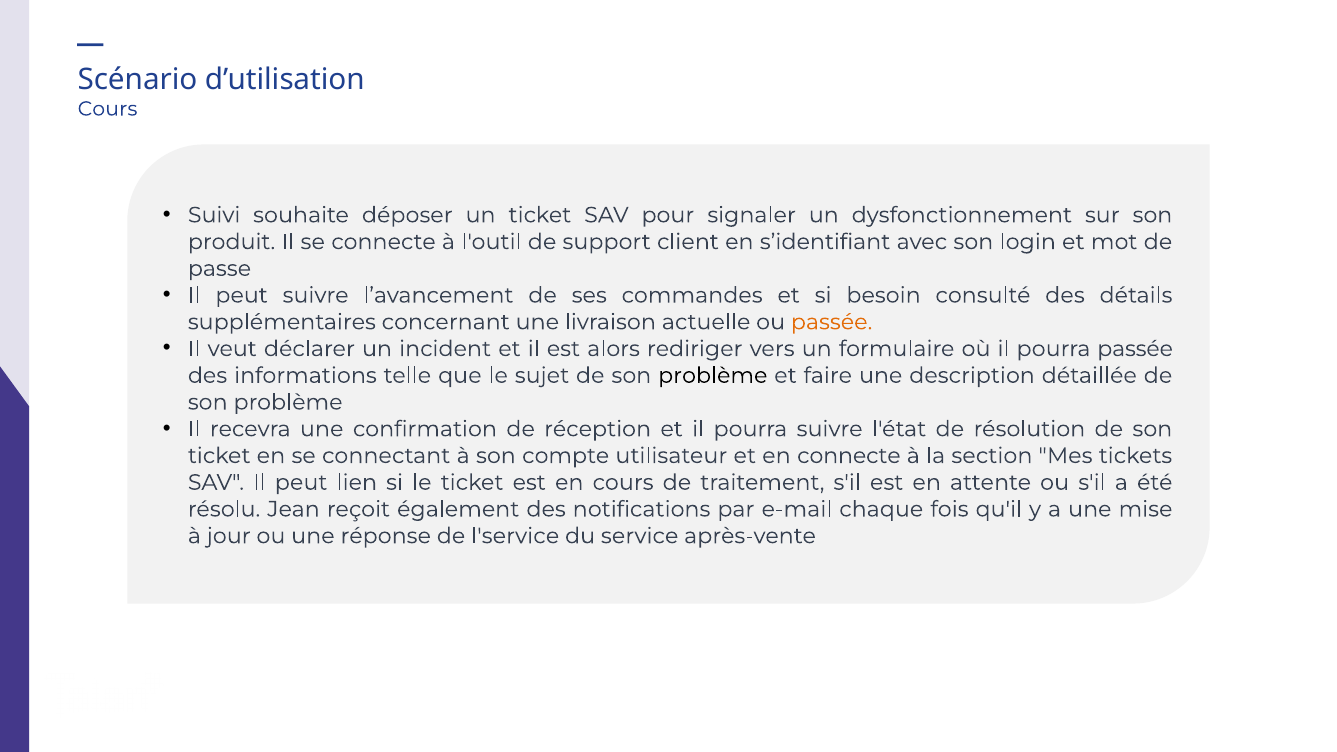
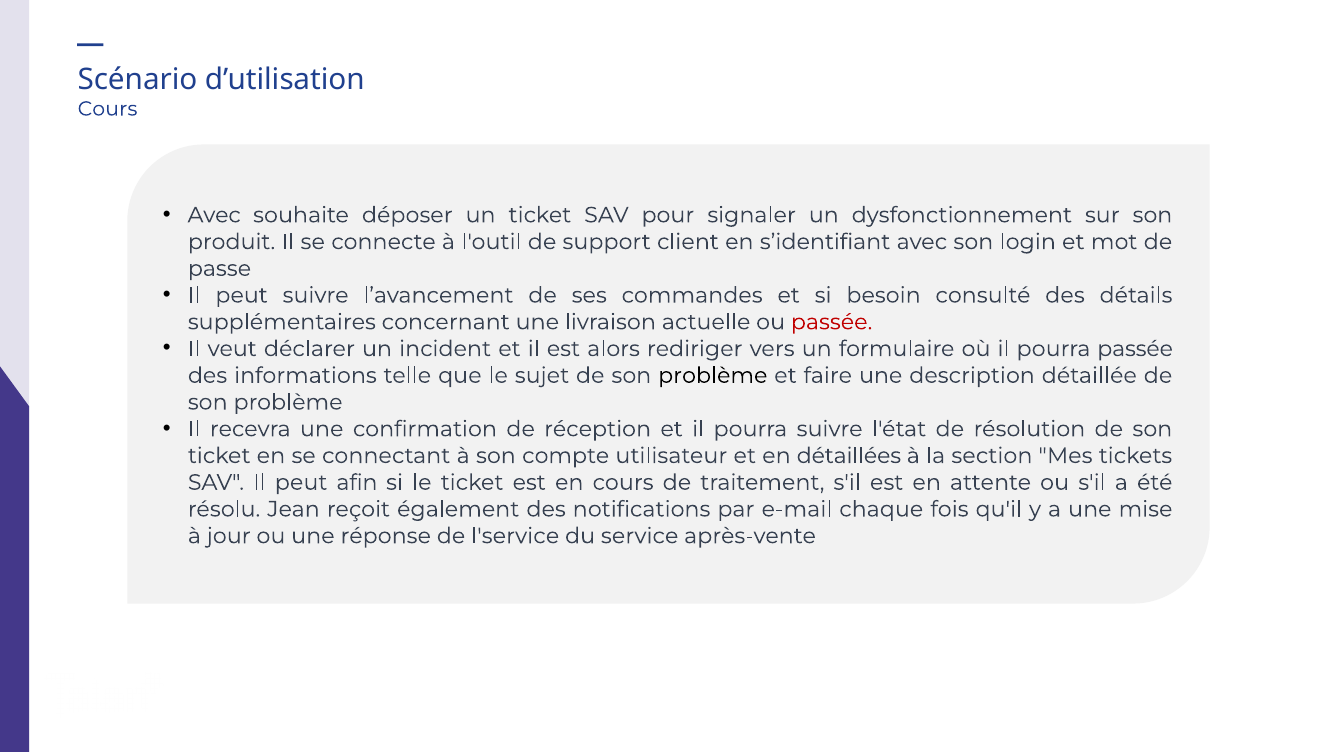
Suivi at (214, 215): Suivi -> Avec
passée at (832, 322) colour: orange -> red
en connecte: connecte -> détaillées
lien: lien -> afin
